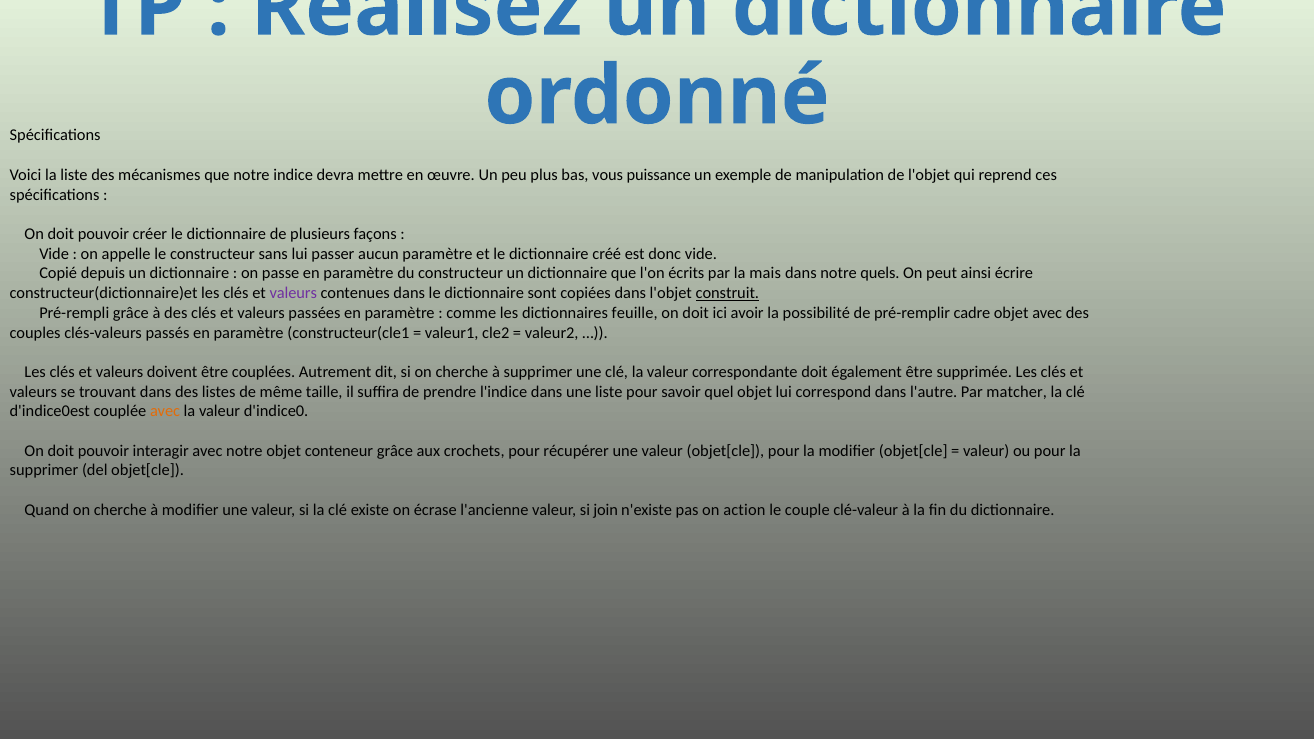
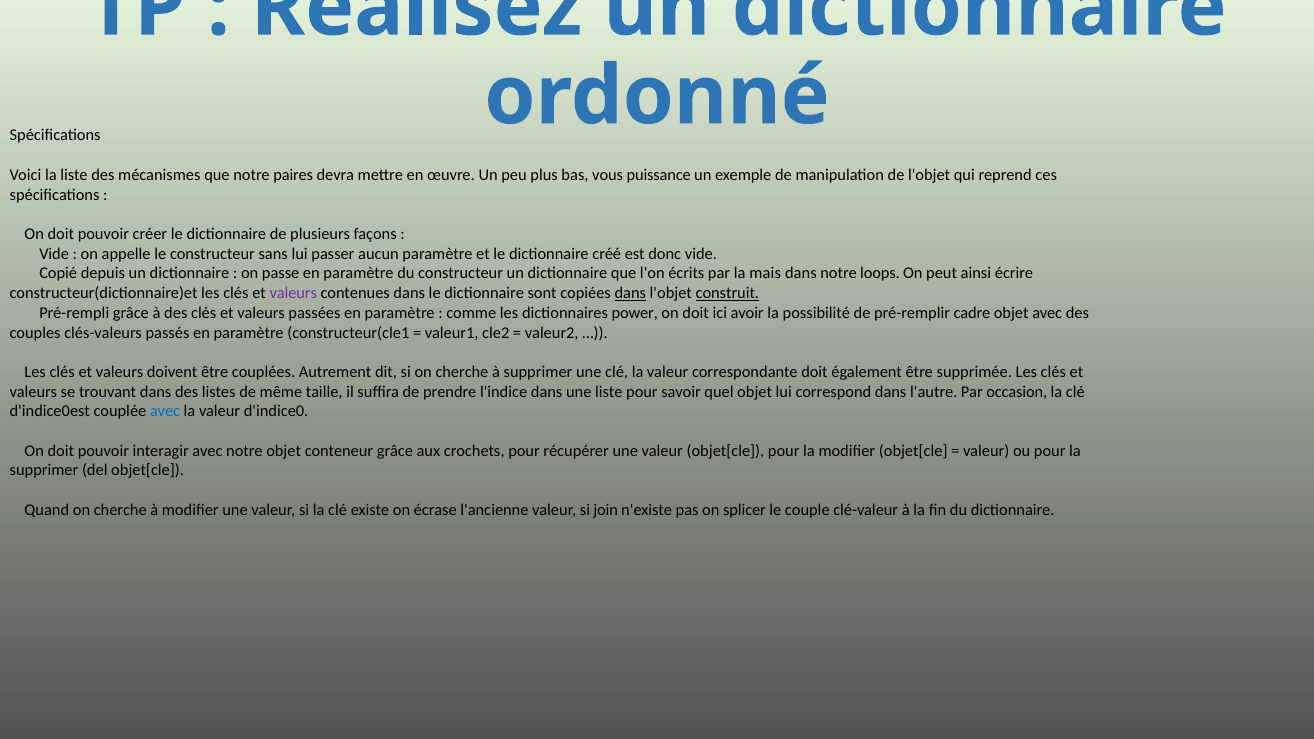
indice: indice -> paires
quels: quels -> loops
dans at (630, 293) underline: none -> present
feuille: feuille -> power
matcher: matcher -> occasion
avec at (165, 412) colour: orange -> blue
action: action -> splicer
